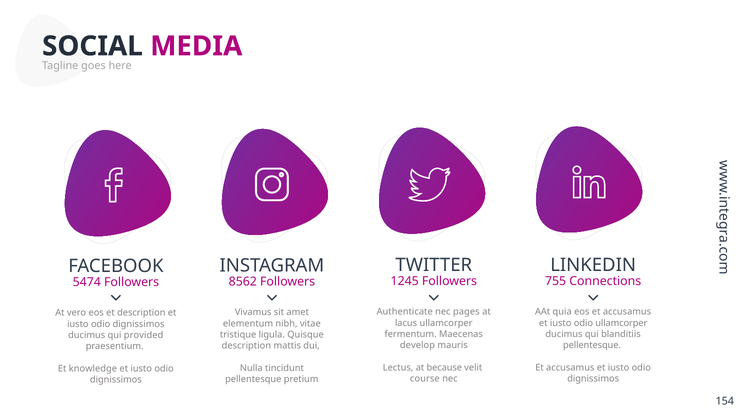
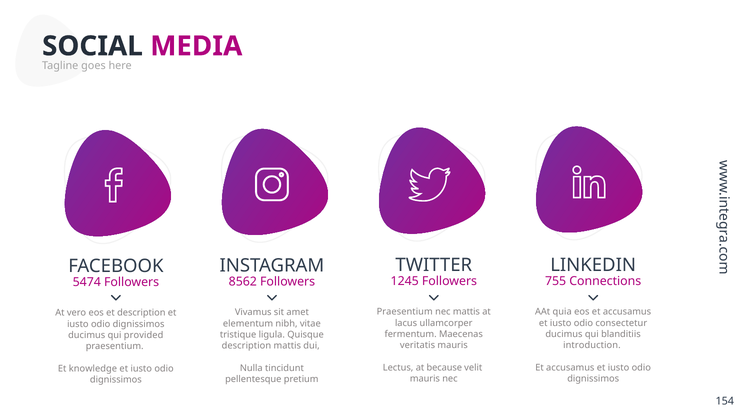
Authenticate at (405, 312): Authenticate -> Praesentium
nec pages: pages -> mattis
odio ullamcorper: ullamcorper -> consectetur
develop: develop -> veritatis
pellentesque at (592, 346): pellentesque -> introduction
course at (425, 379): course -> mauris
